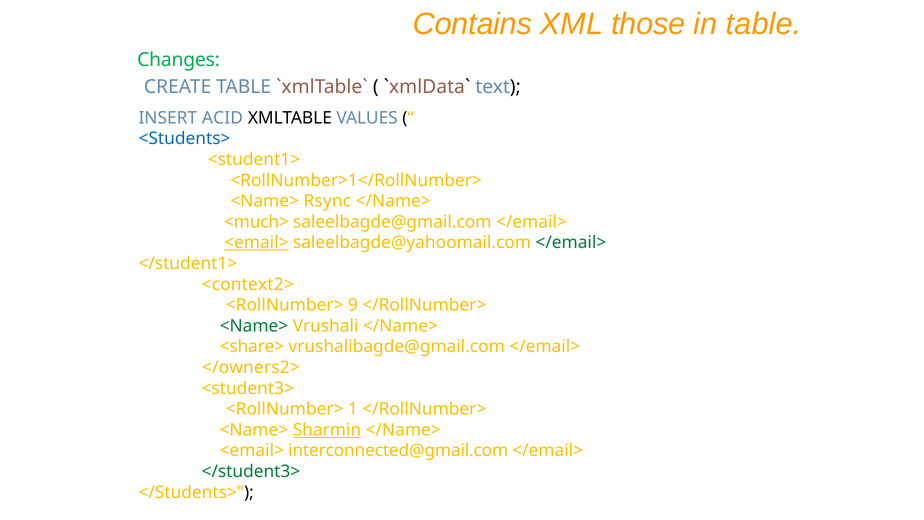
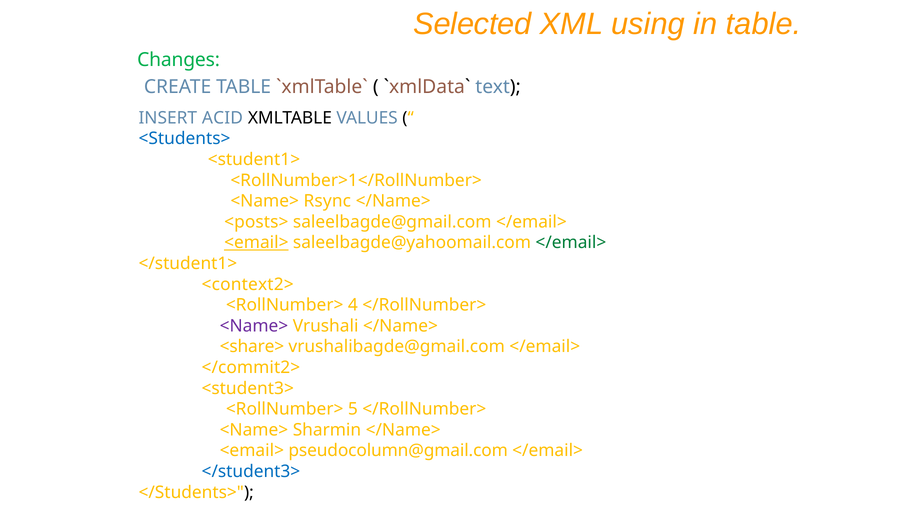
Contains: Contains -> Selected
those: those -> using
<much>: <much> -> <posts>
9: 9 -> 4
<Name> at (254, 326) colour: green -> purple
</owners2>: </owners2> -> </commit2>
1: 1 -> 5
Sharmin underline: present -> none
interconnected@gmail.com: interconnected@gmail.com -> pseudocolumn@gmail.com
</student3> colour: green -> blue
